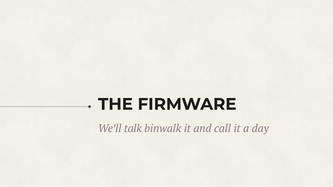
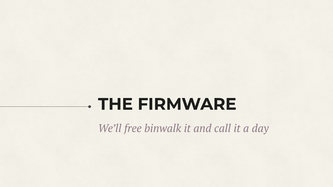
talk: talk -> free
